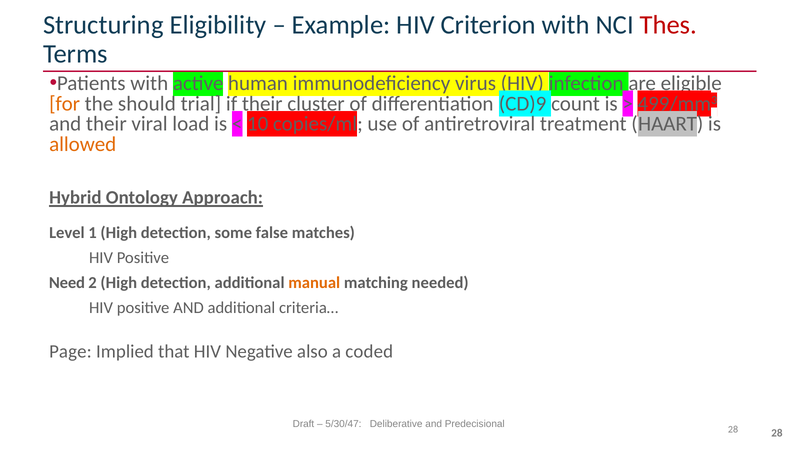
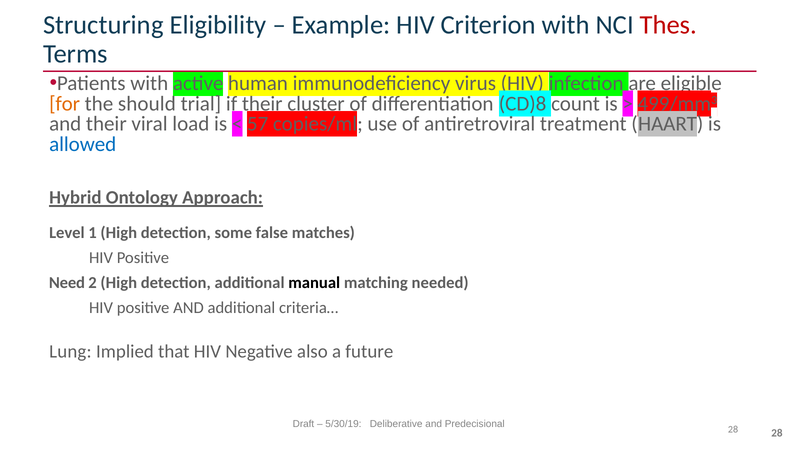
CD)9: CD)9 -> CD)8
10: 10 -> 57
allowed colour: orange -> blue
manual colour: orange -> black
Page: Page -> Lung
coded: coded -> future
5/30/47: 5/30/47 -> 5/30/19
